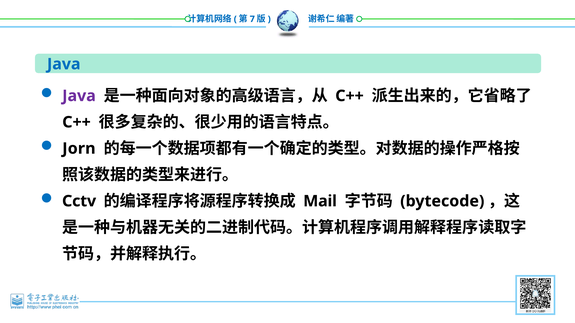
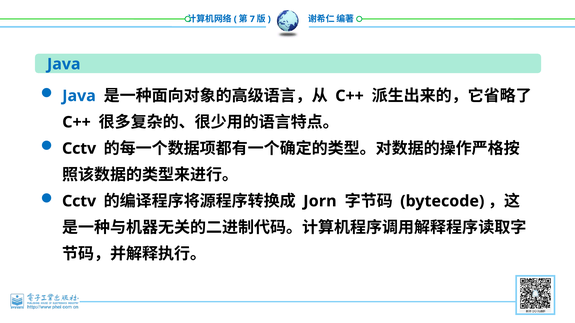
Java at (79, 96) colour: purple -> blue
Jorn at (79, 149): Jorn -> Cctv
Mail: Mail -> Jorn
